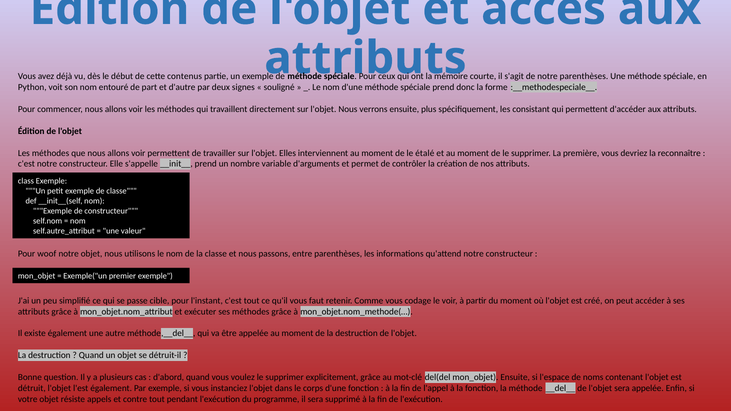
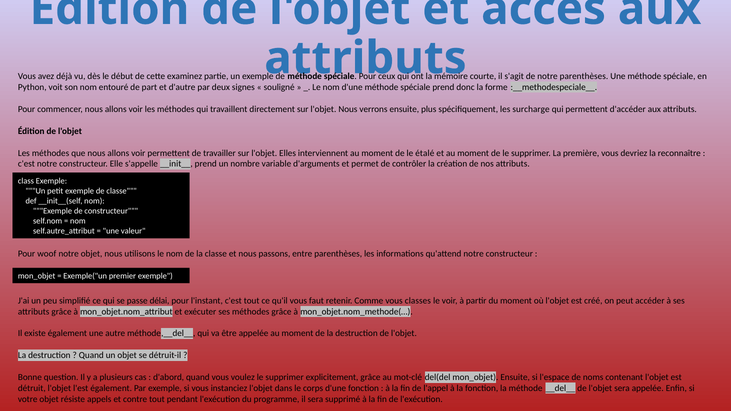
contenus: contenus -> examinez
consistant: consistant -> surcharge
cible: cible -> délai
codage: codage -> classes
